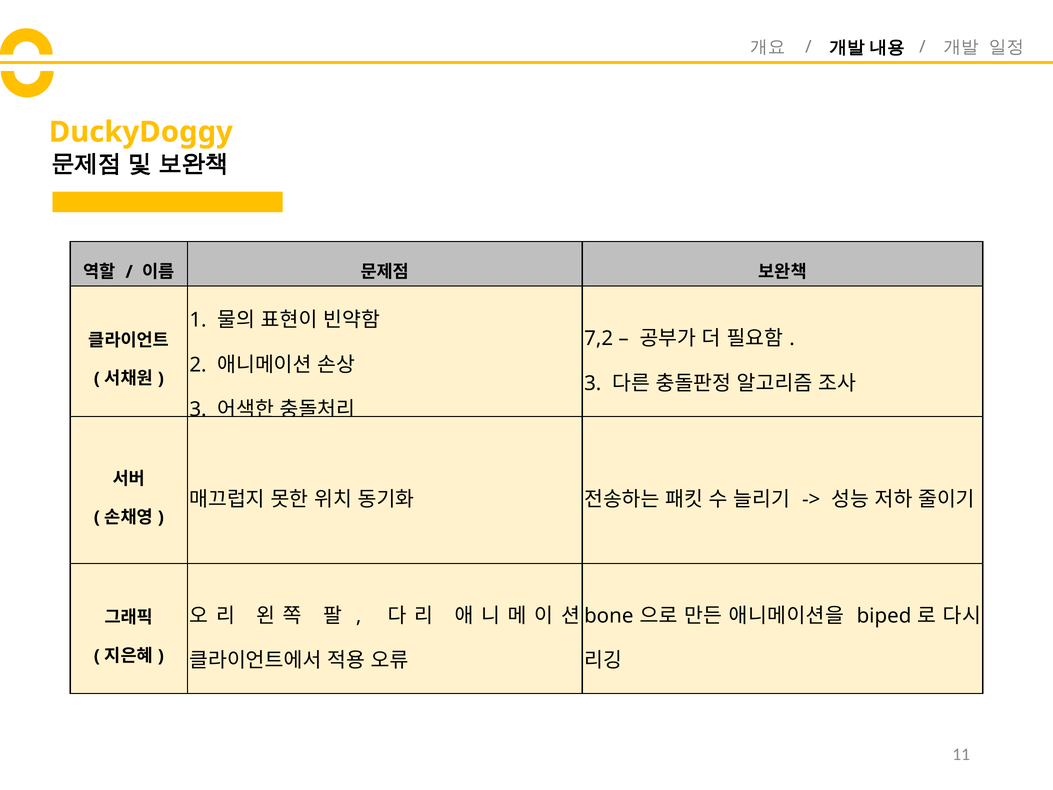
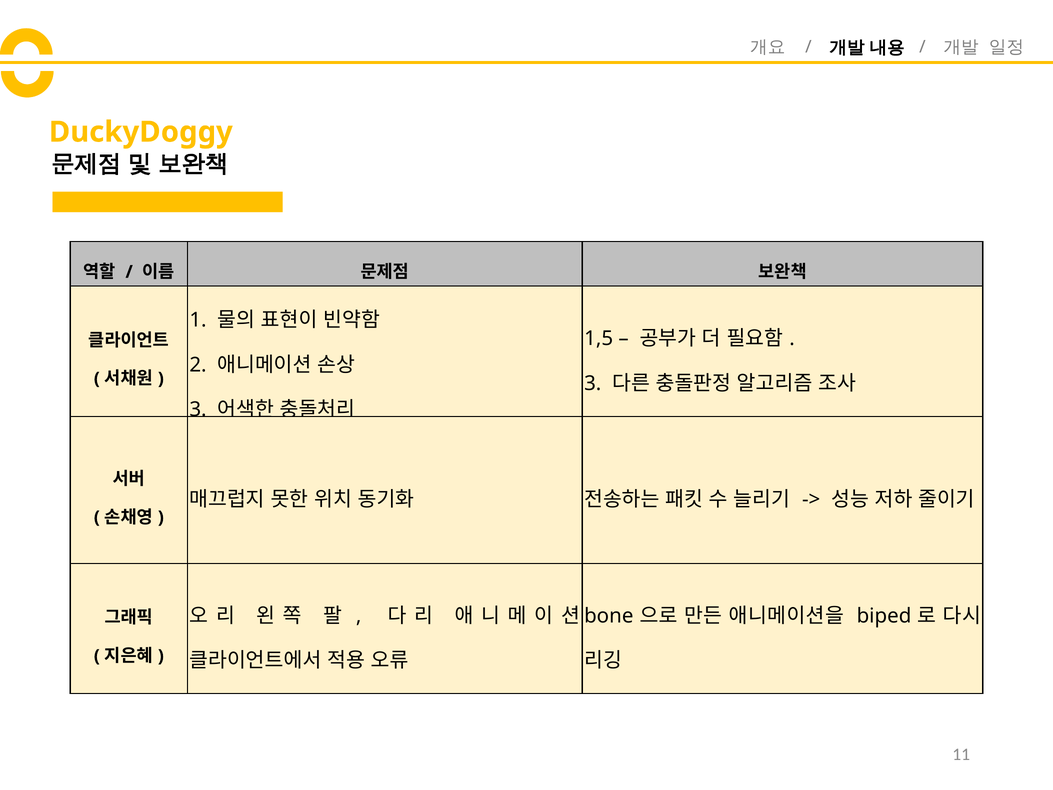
7,2: 7,2 -> 1,5
